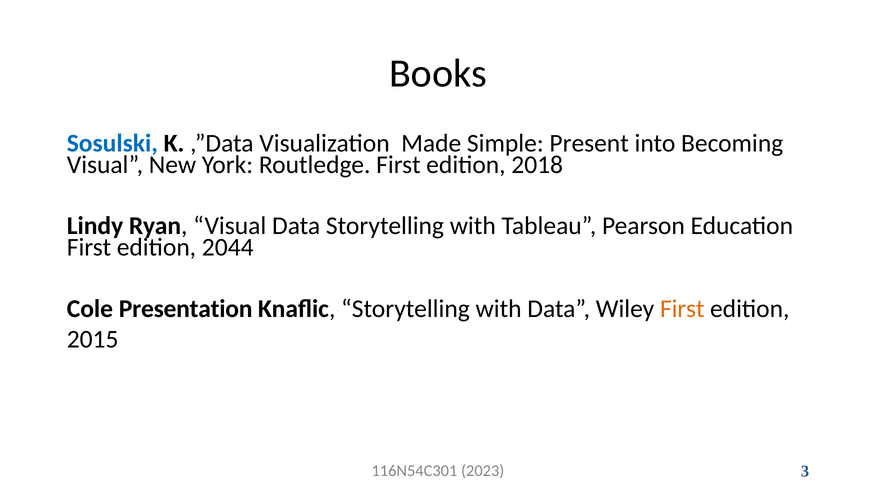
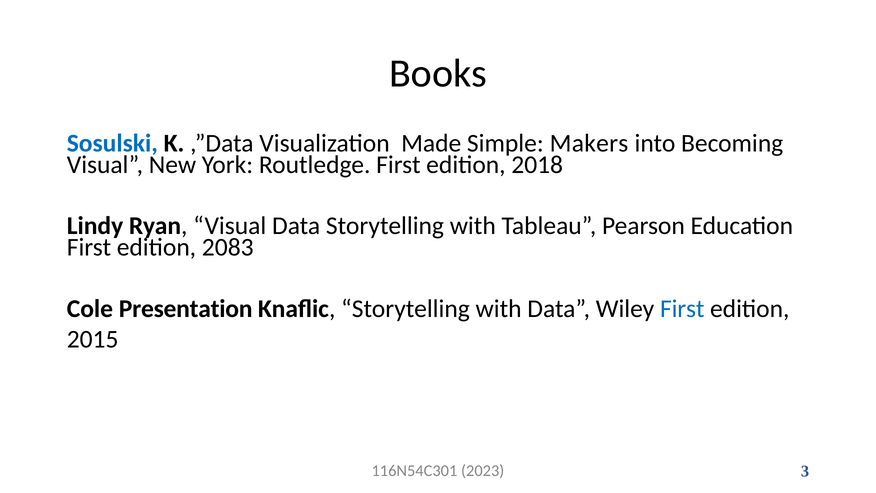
Present: Present -> Makers
2044: 2044 -> 2083
First at (682, 309) colour: orange -> blue
